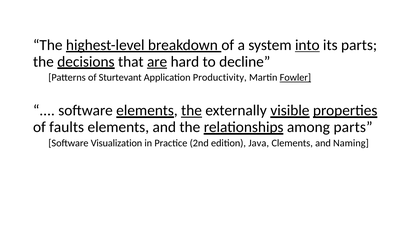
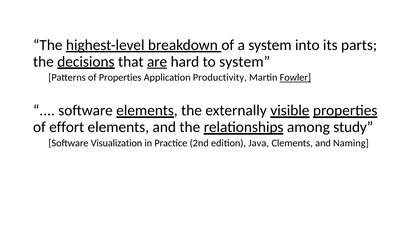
into underline: present -> none
to decline: decline -> system
of Sturtevant: Sturtevant -> Properties
the at (192, 111) underline: present -> none
faults: faults -> effort
among parts: parts -> study
